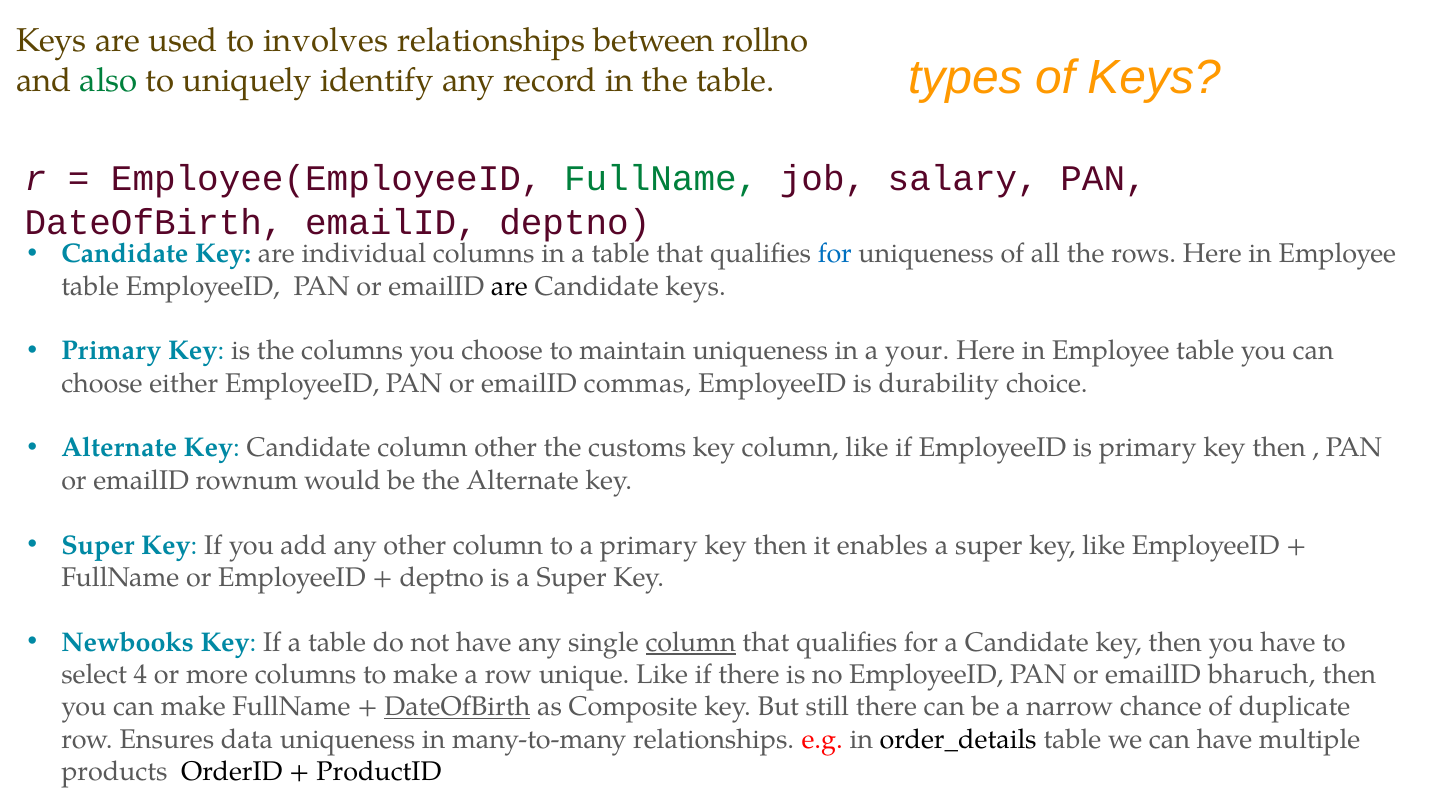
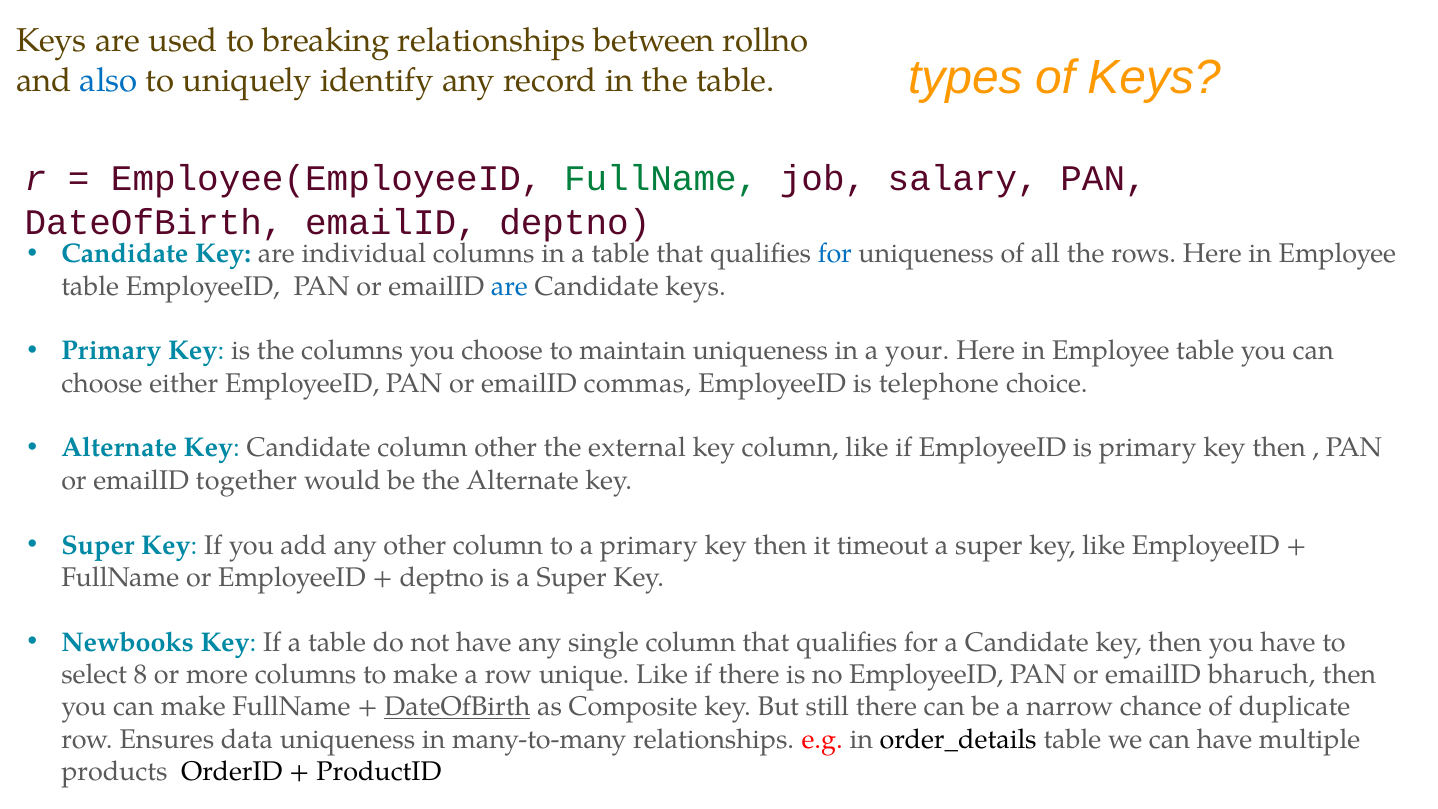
involves: involves -> breaking
also colour: green -> blue
are at (509, 286) colour: black -> blue
durability: durability -> telephone
customs: customs -> external
rownum: rownum -> together
enables: enables -> timeout
column at (691, 642) underline: present -> none
4: 4 -> 8
